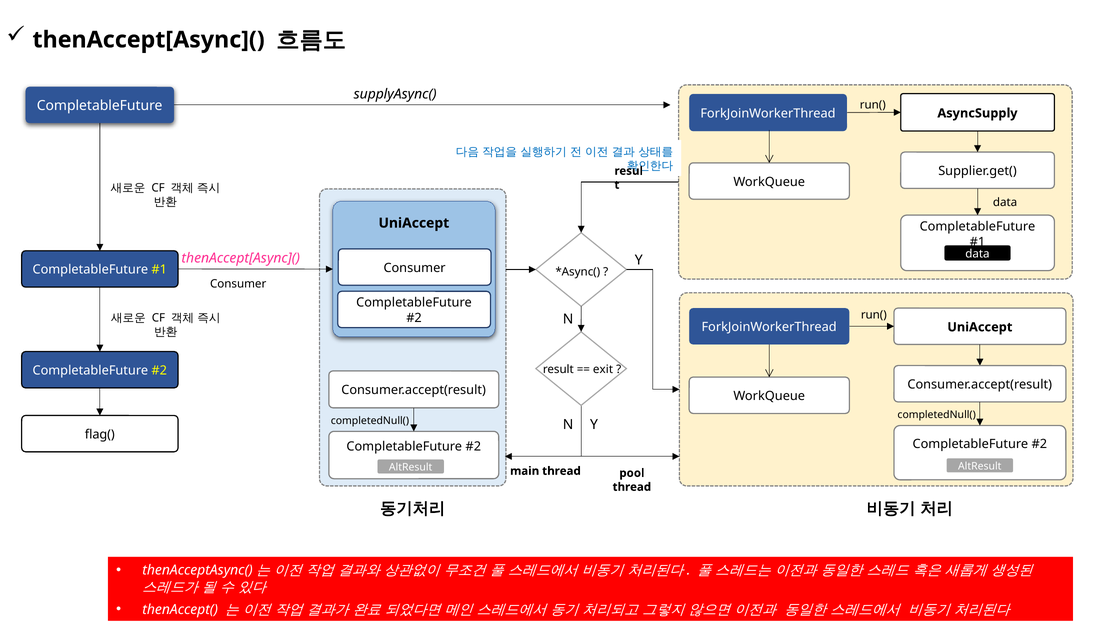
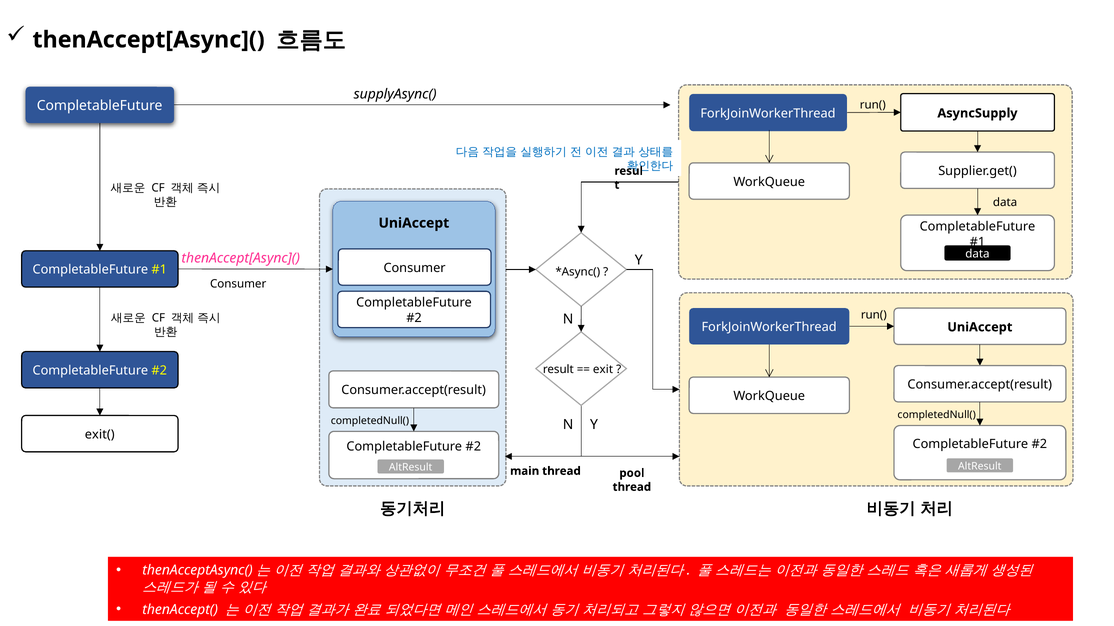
flag(: flag( -> exit(
